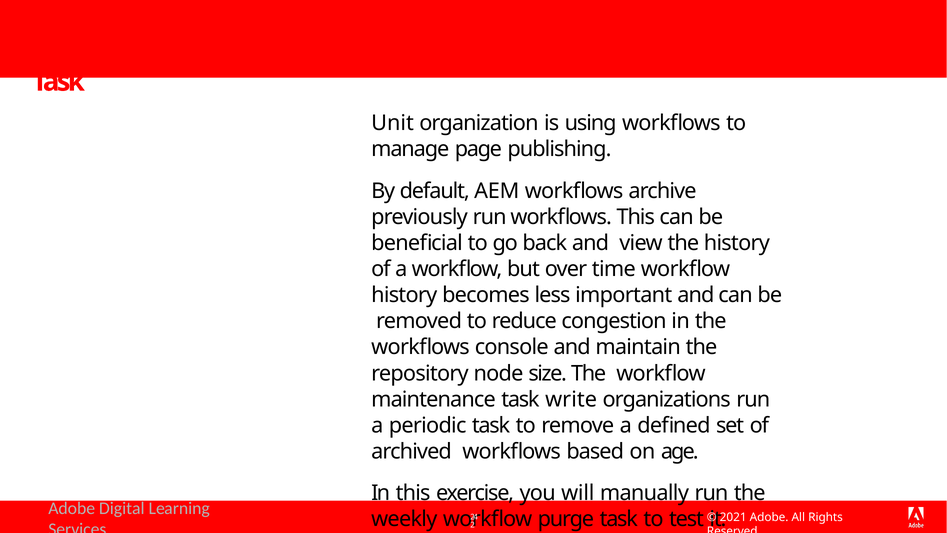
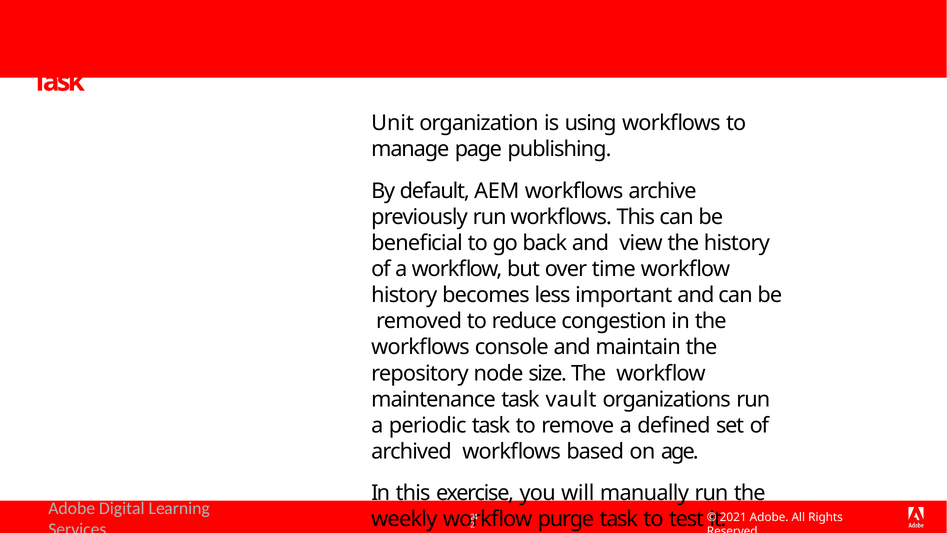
write: write -> vault
